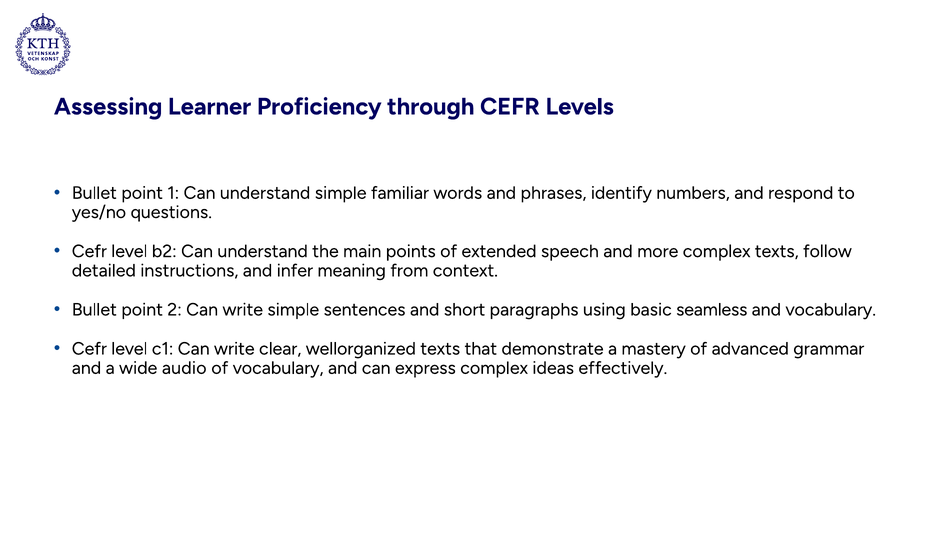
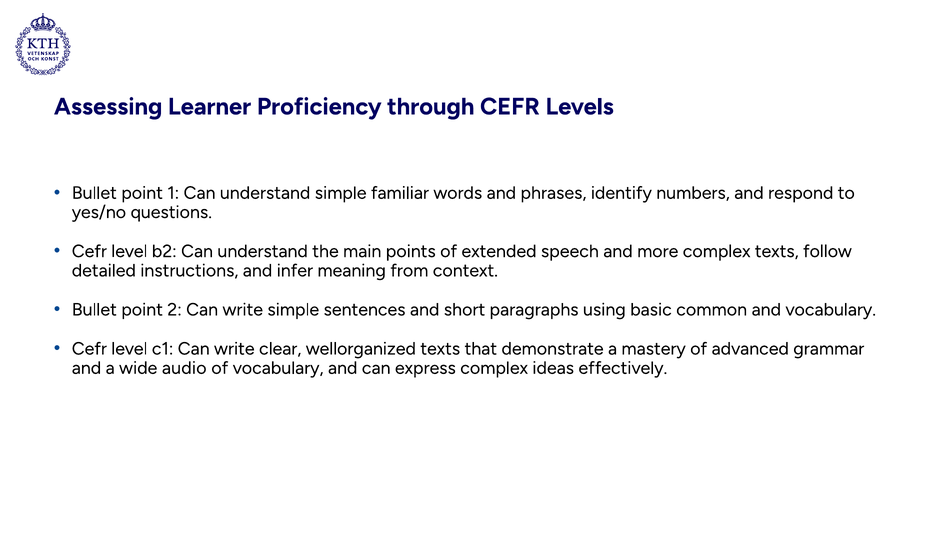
seamless: seamless -> common
